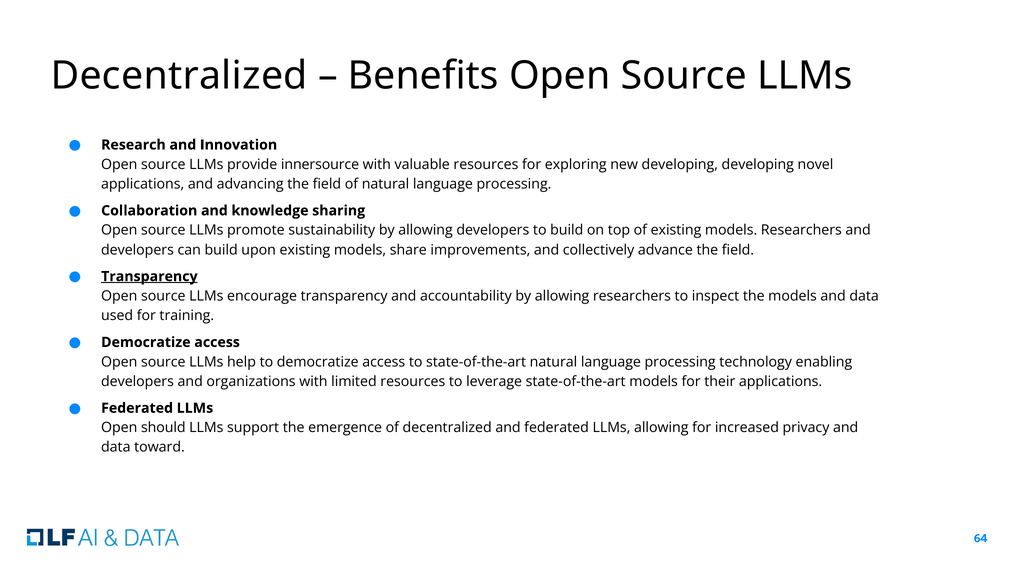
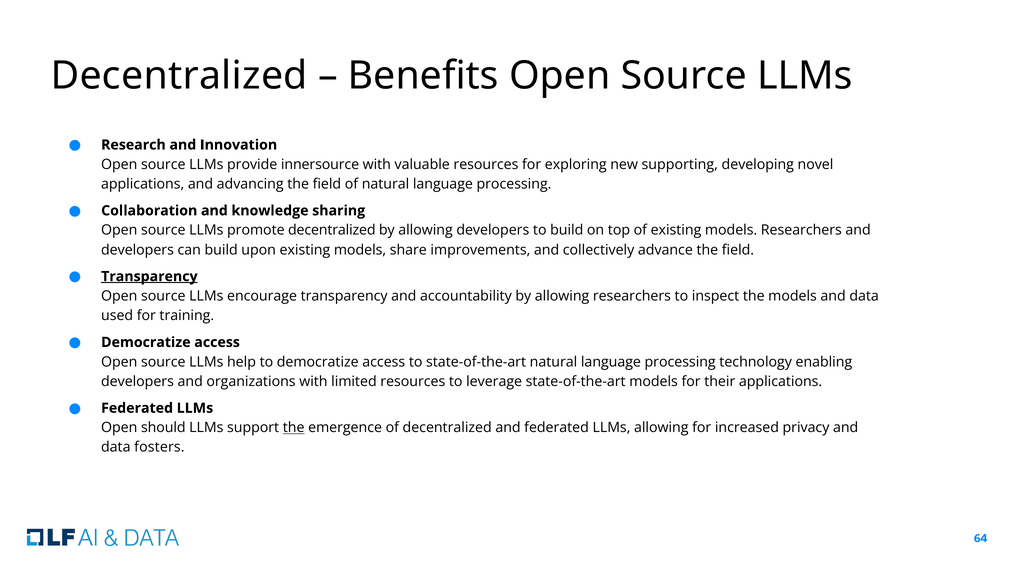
new developing: developing -> supporting
promote sustainability: sustainability -> decentralized
the at (294, 427) underline: none -> present
toward: toward -> fosters
